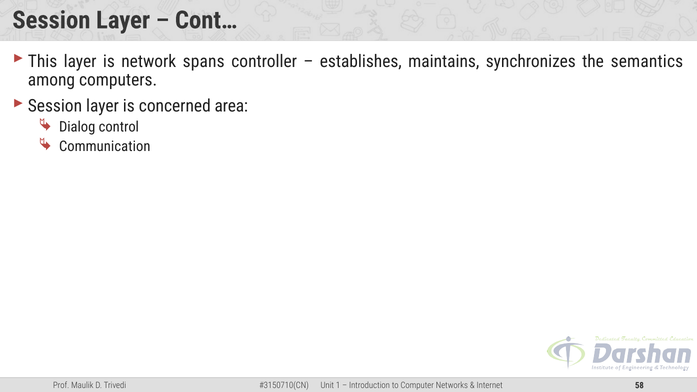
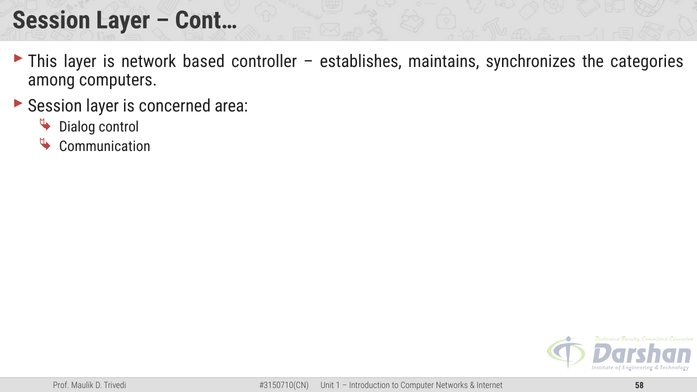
spans: spans -> based
semantics: semantics -> categories
